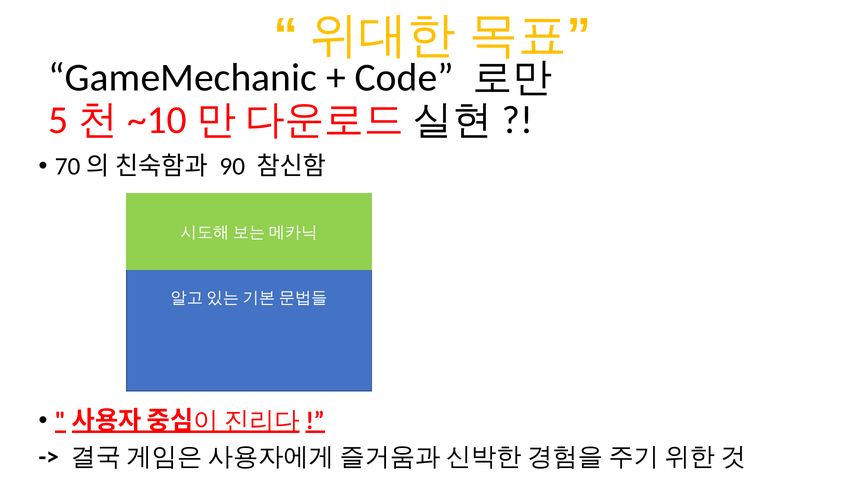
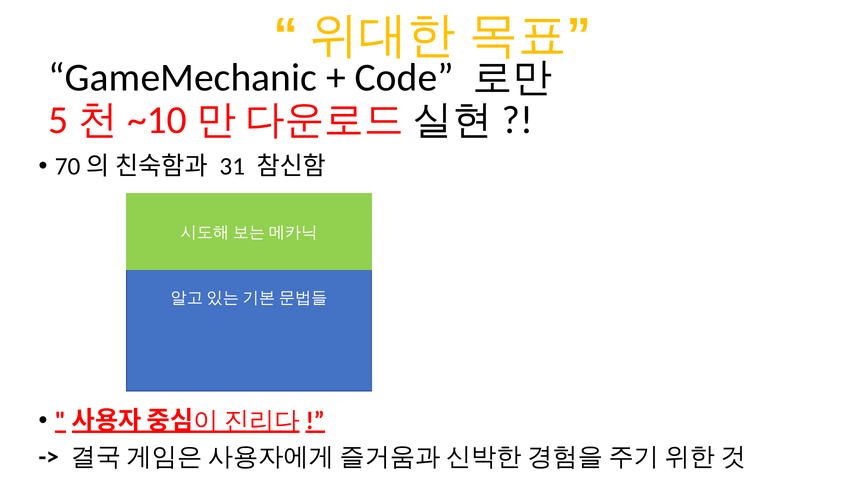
90: 90 -> 31
